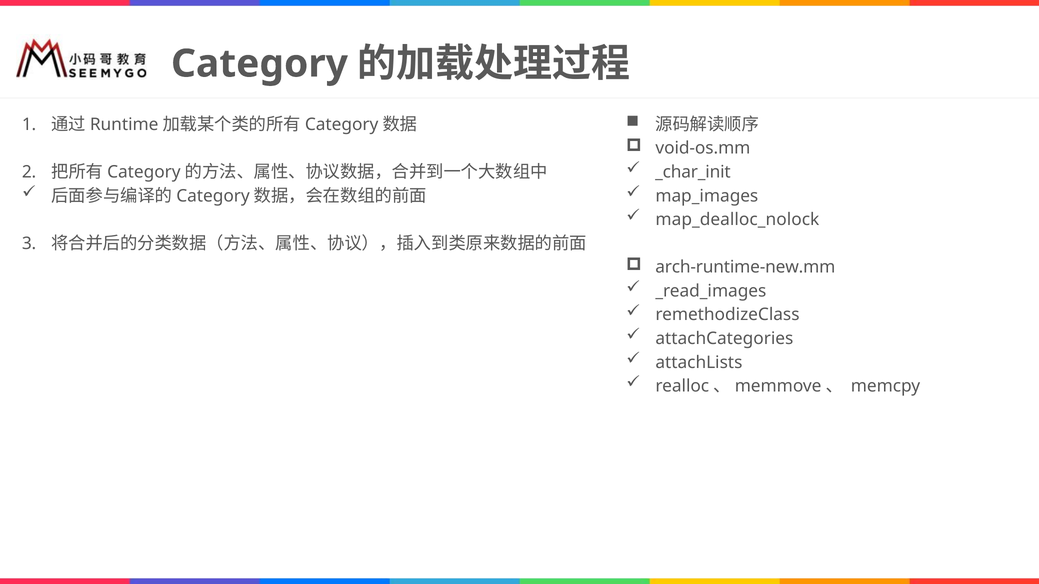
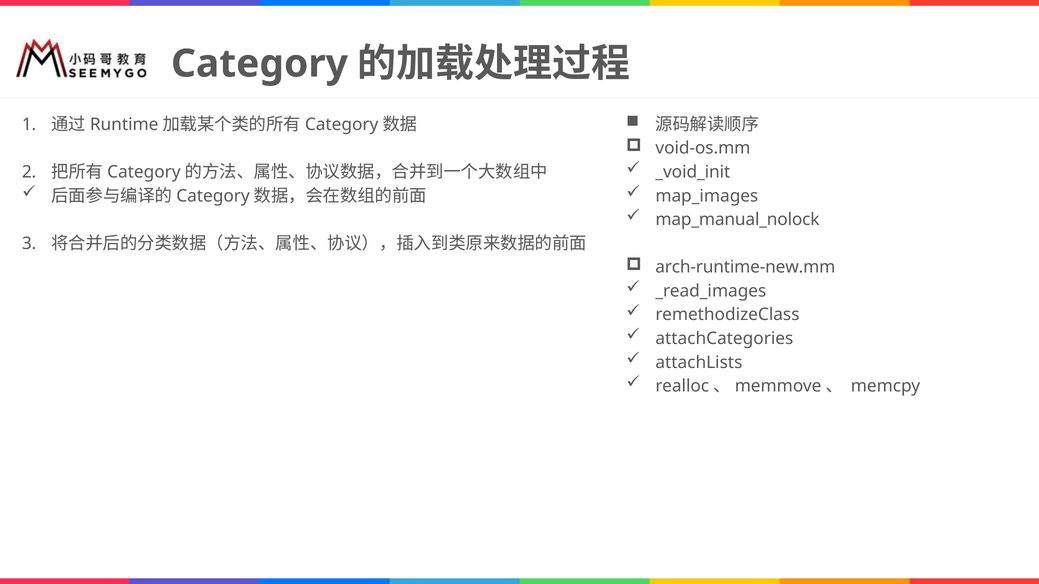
_char_init: _char_init -> _void_init
map_dealloc_nolock: map_dealloc_nolock -> map_manual_nolock
